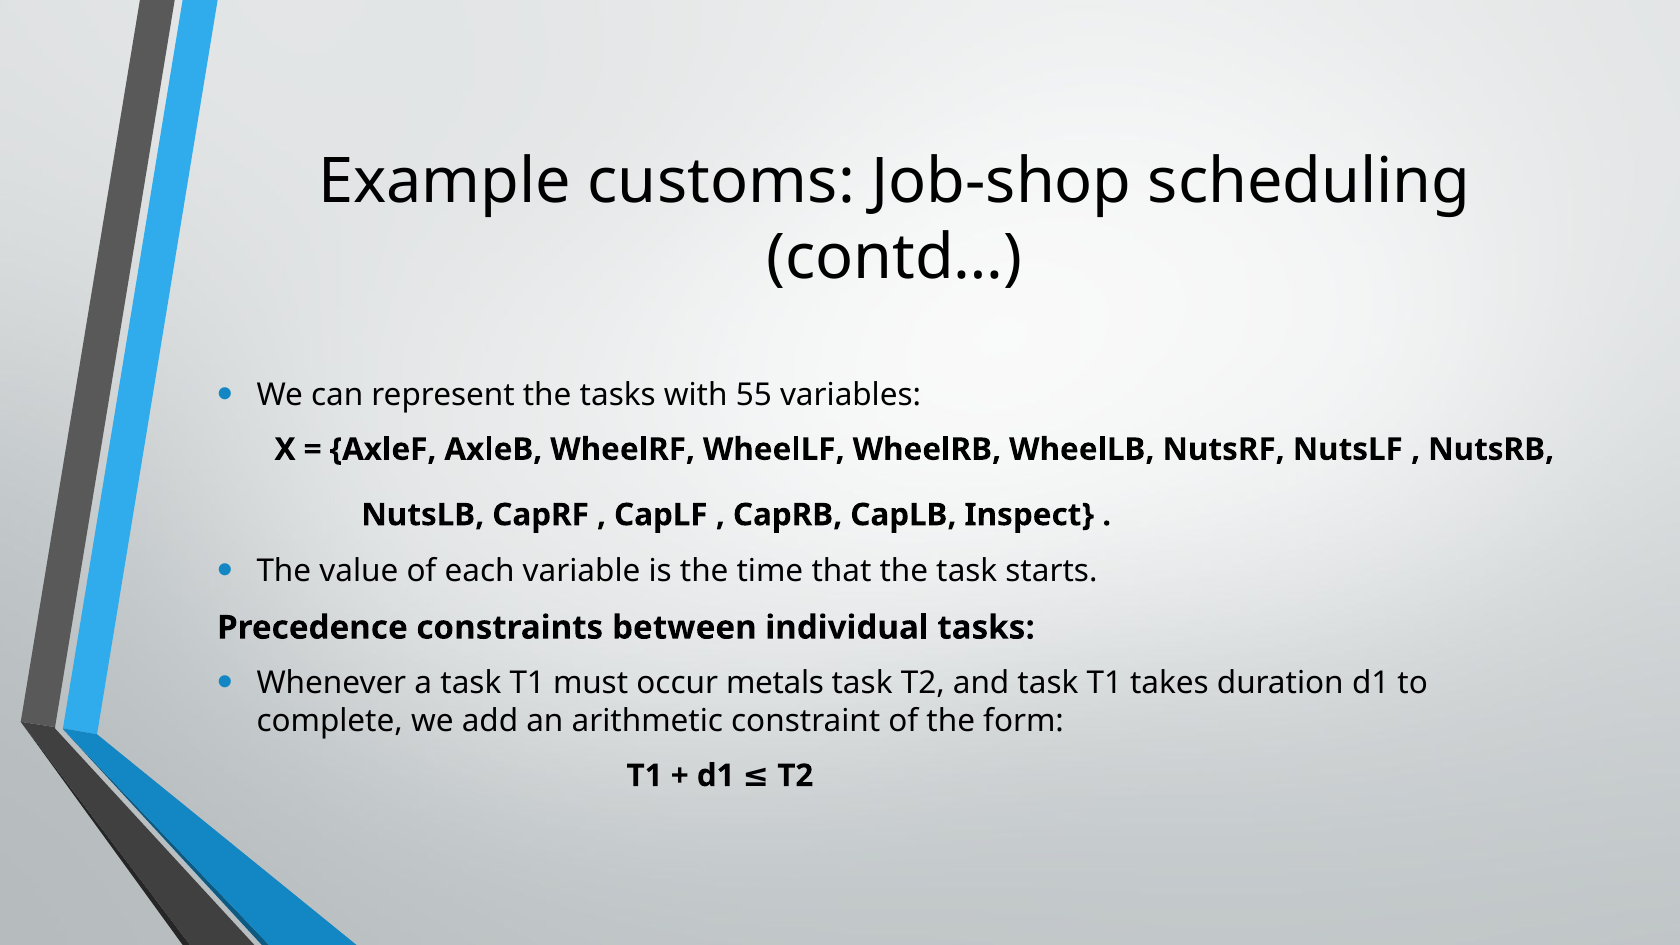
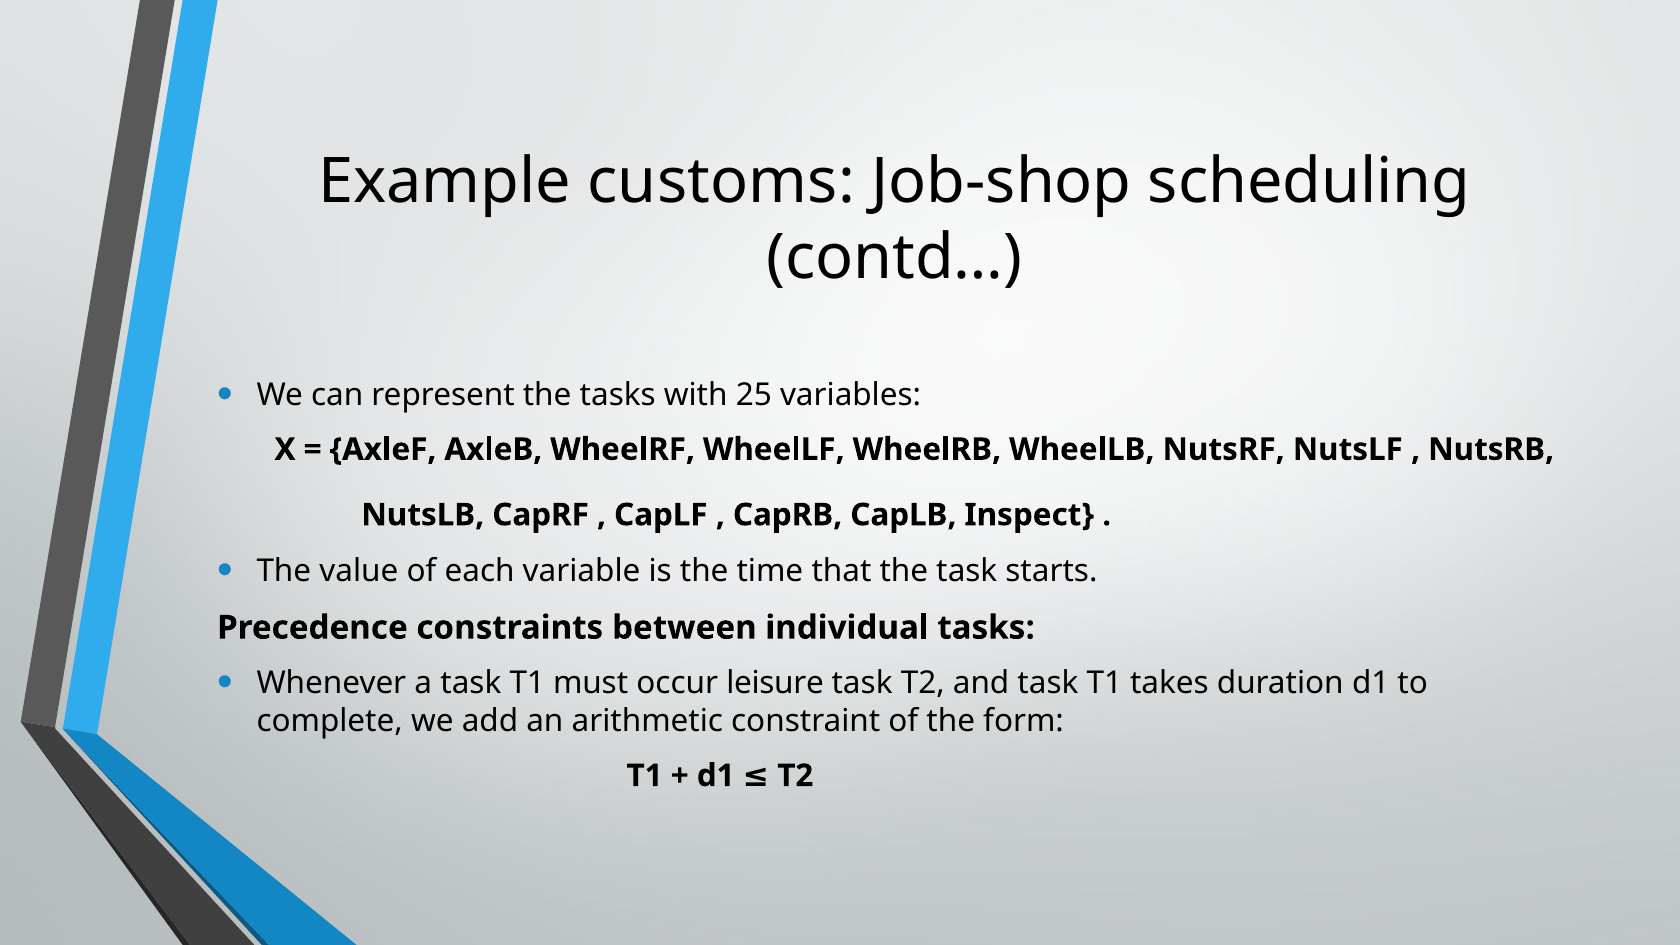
55: 55 -> 25
metals: metals -> leisure
